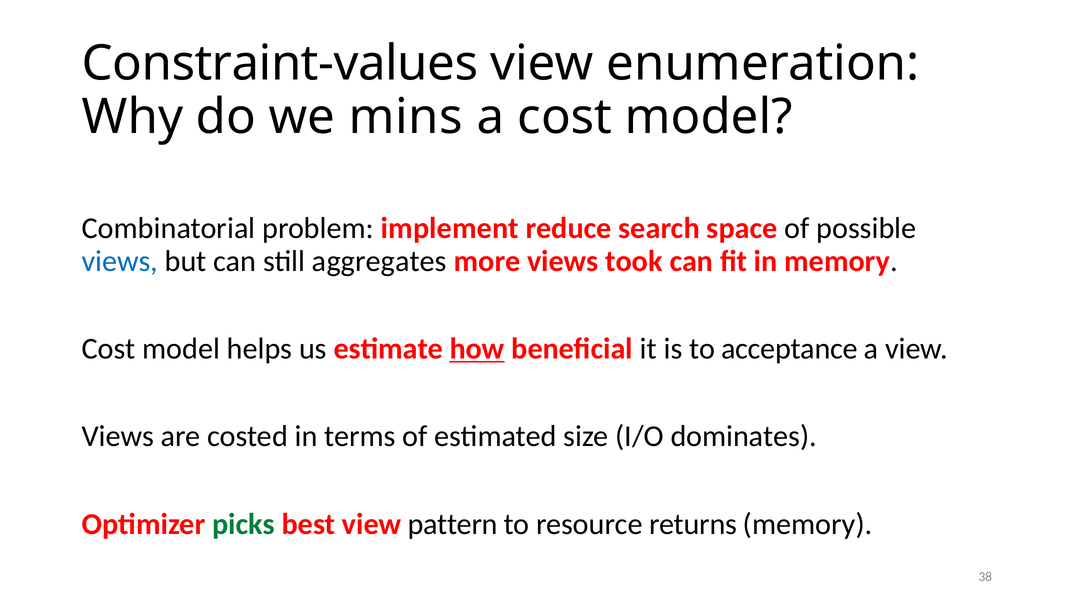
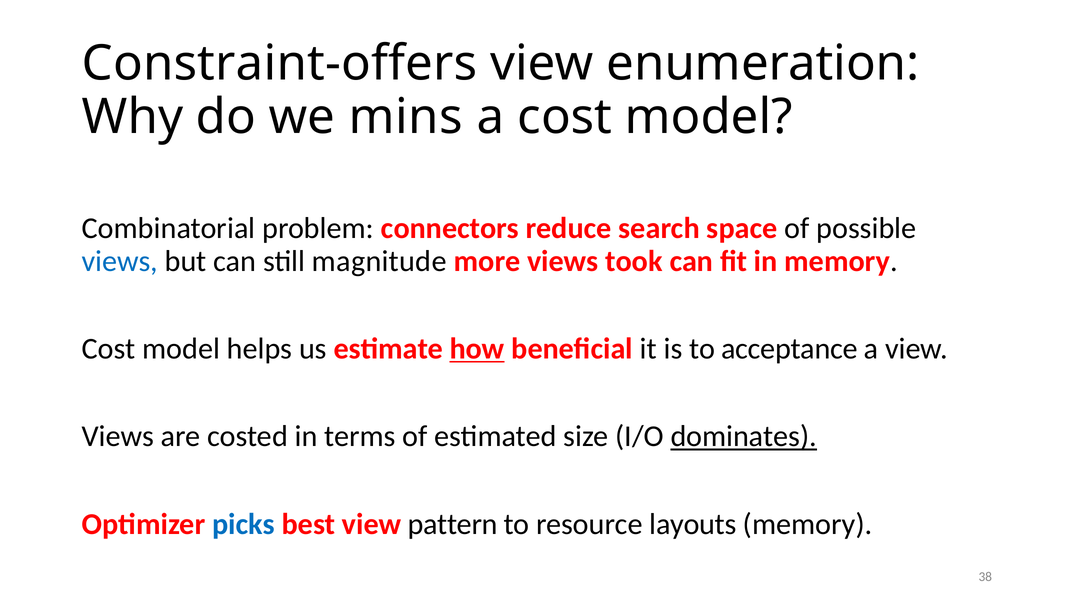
Constraint-values: Constraint-values -> Constraint-offers
implement: implement -> connectors
aggregates: aggregates -> magnitude
dominates underline: none -> present
picks colour: green -> blue
returns: returns -> layouts
